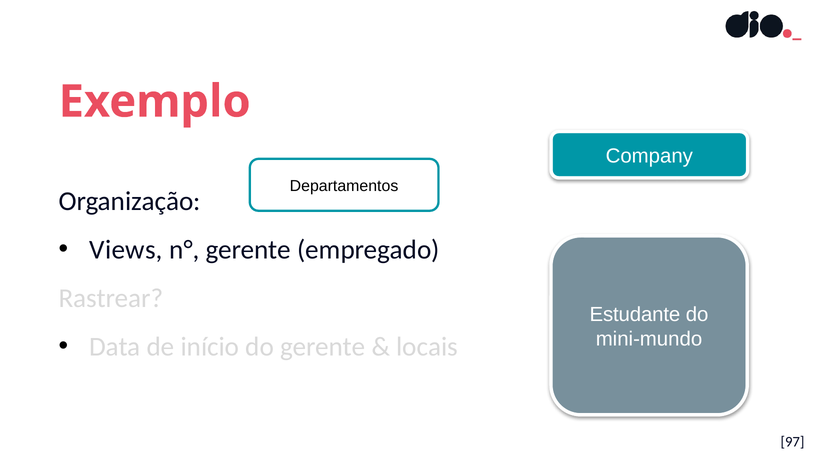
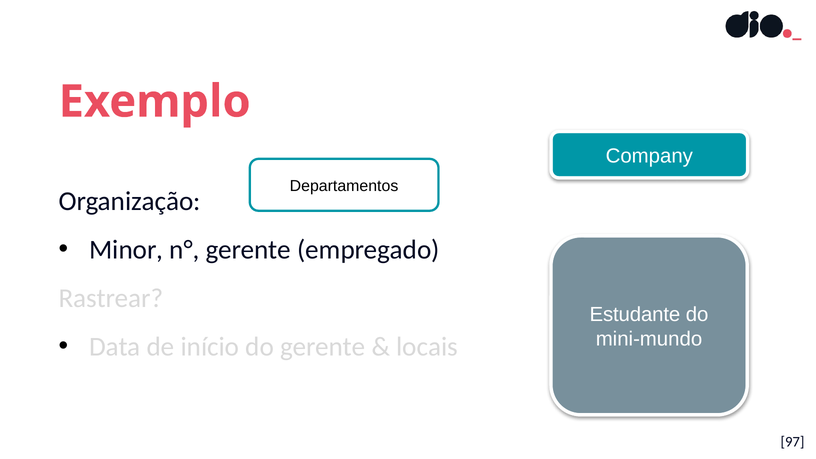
Views: Views -> Minor
